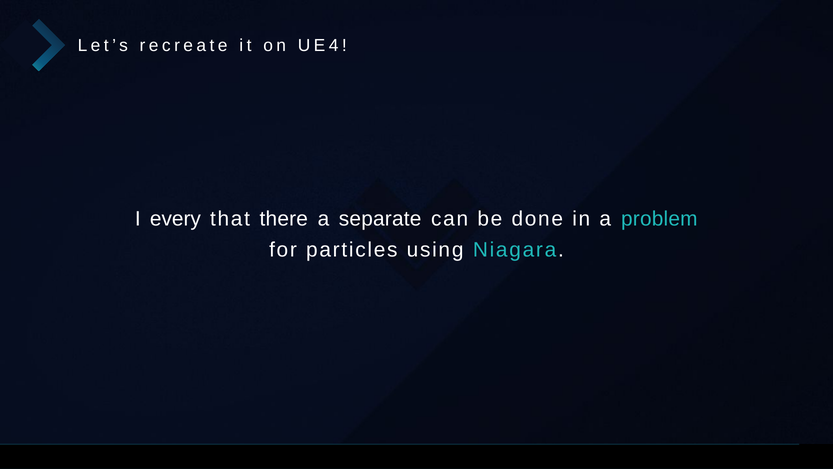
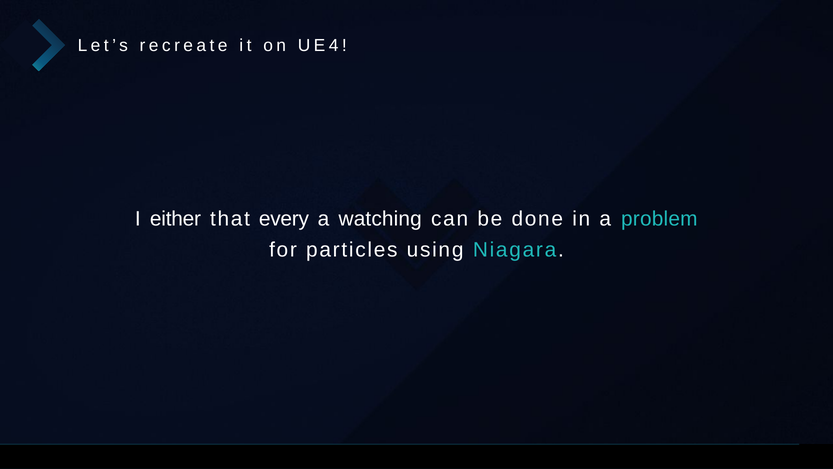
every: every -> either
there: there -> every
separate: separate -> watching
